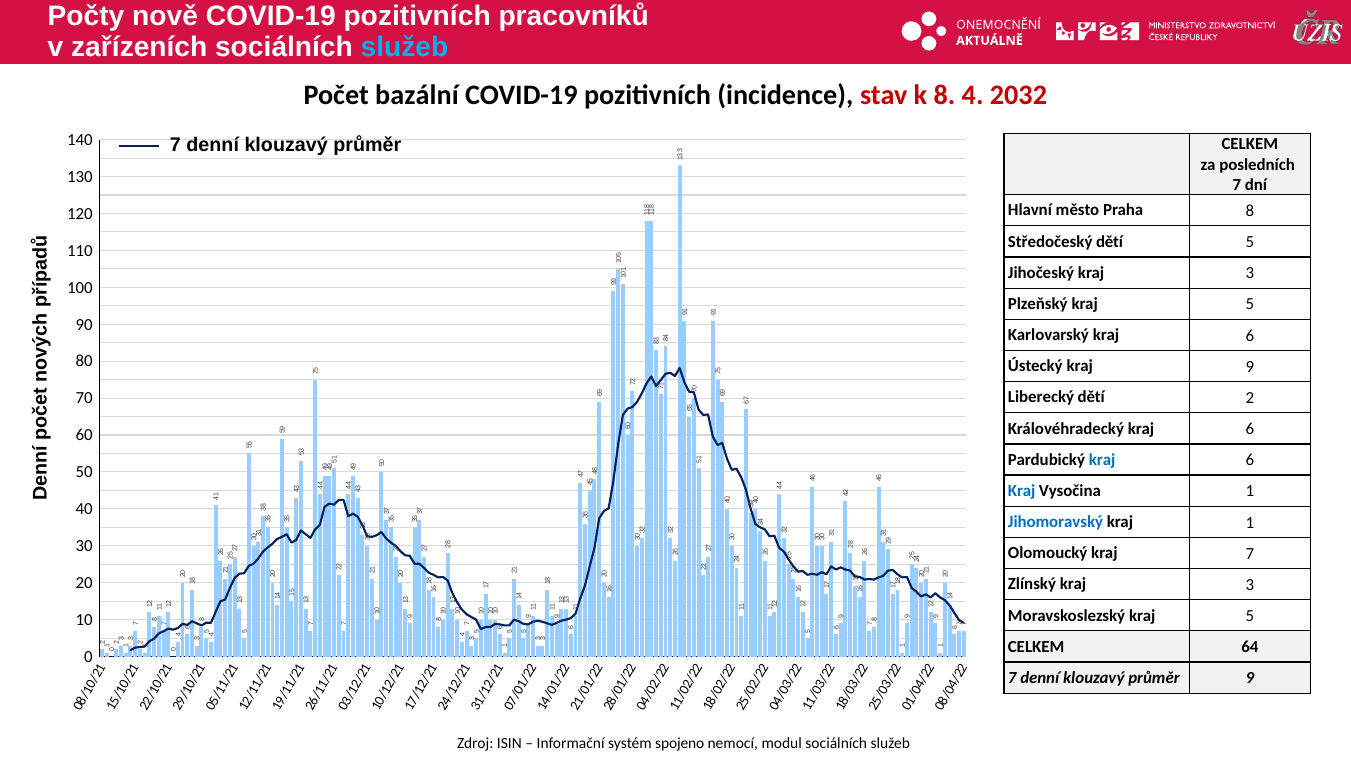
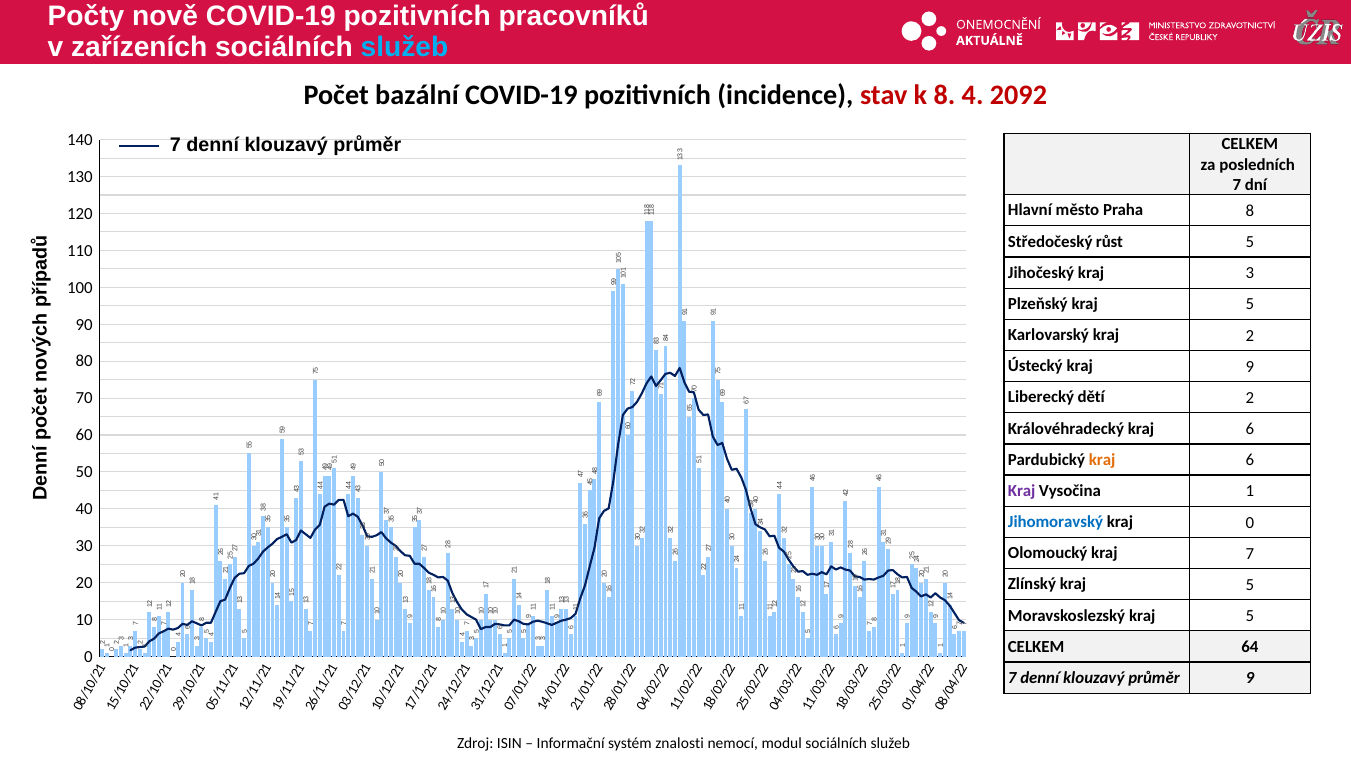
2032: 2032 -> 2092
Středočeský dětí: dětí -> růst
Karlovarský kraj 6: 6 -> 2
kraj at (1102, 460) colour: blue -> orange
Kraj at (1022, 491) colour: blue -> purple
kraj 1: 1 -> 0
Zlínský kraj 3: 3 -> 5
spojeno: spojeno -> znalosti
